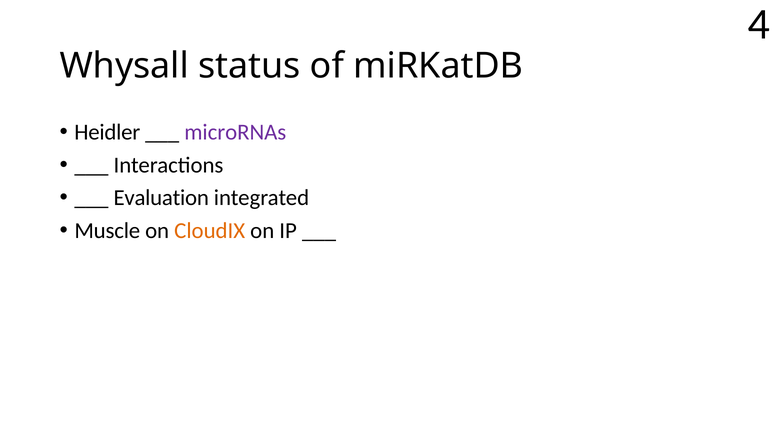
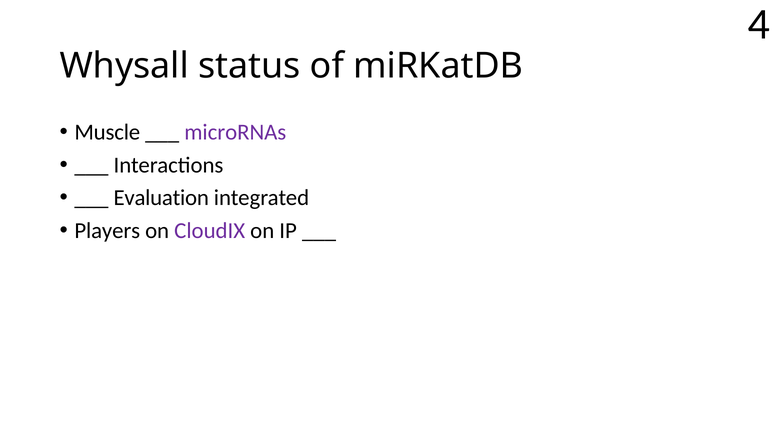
Heidler: Heidler -> Muscle
Muscle: Muscle -> Players
CloudIX colour: orange -> purple
